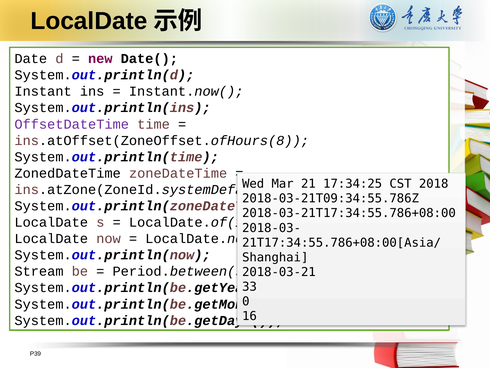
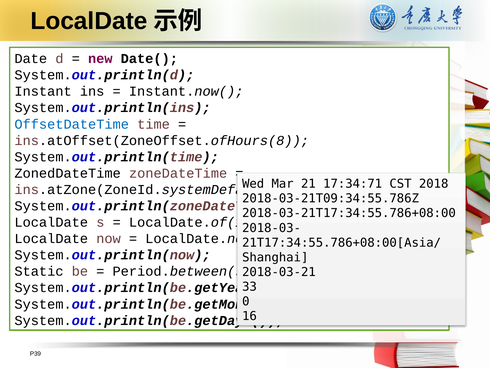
OffsetDateTime colour: purple -> blue
17:34:25: 17:34:25 -> 17:34:71
Stream: Stream -> Static
